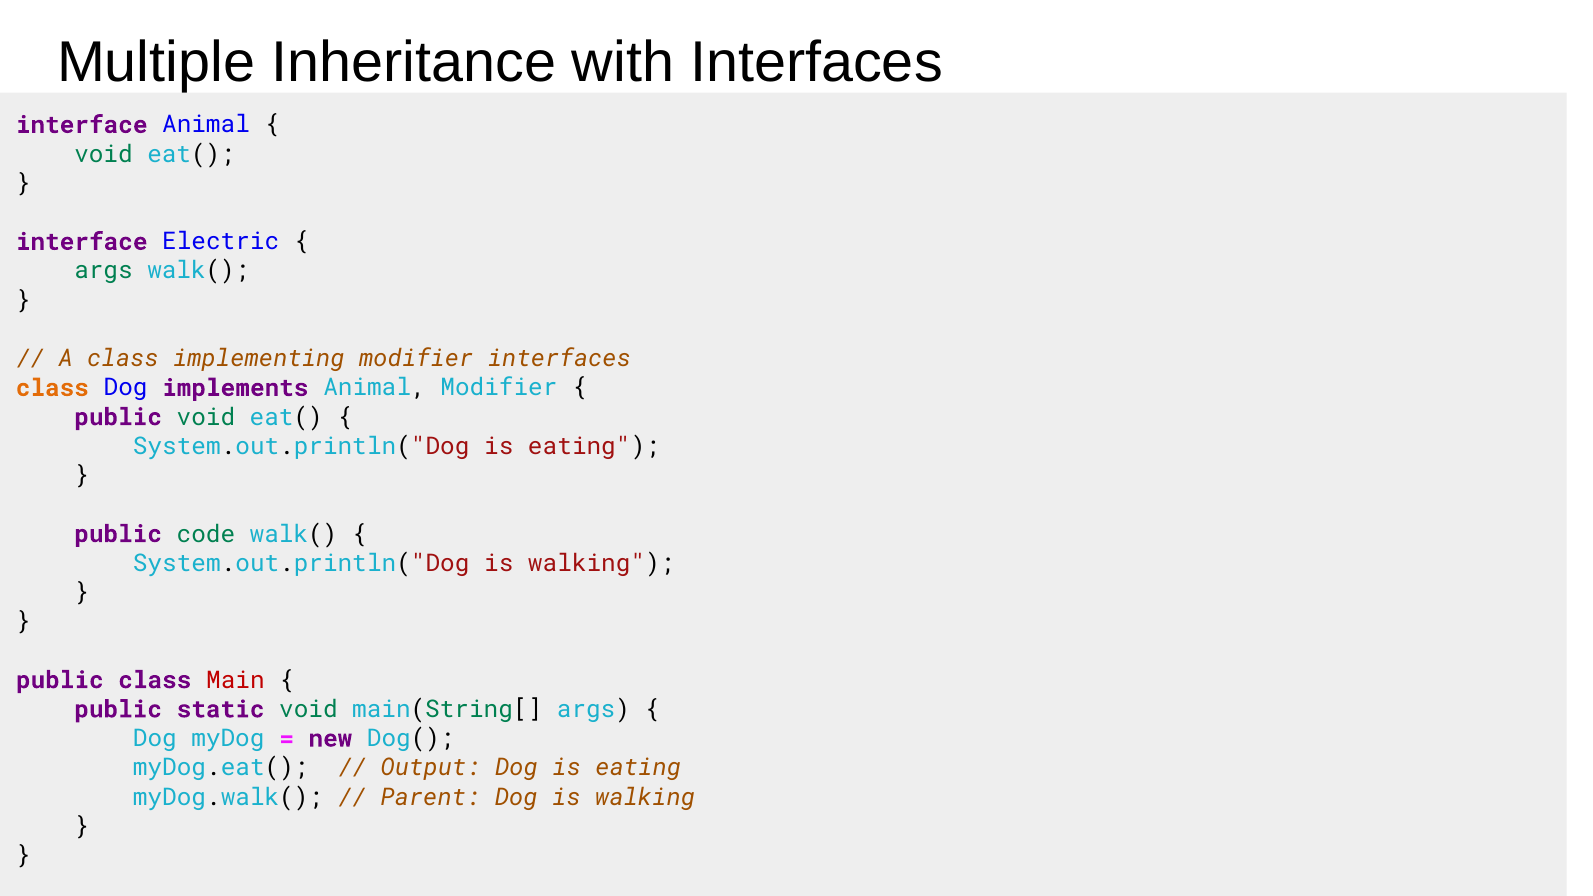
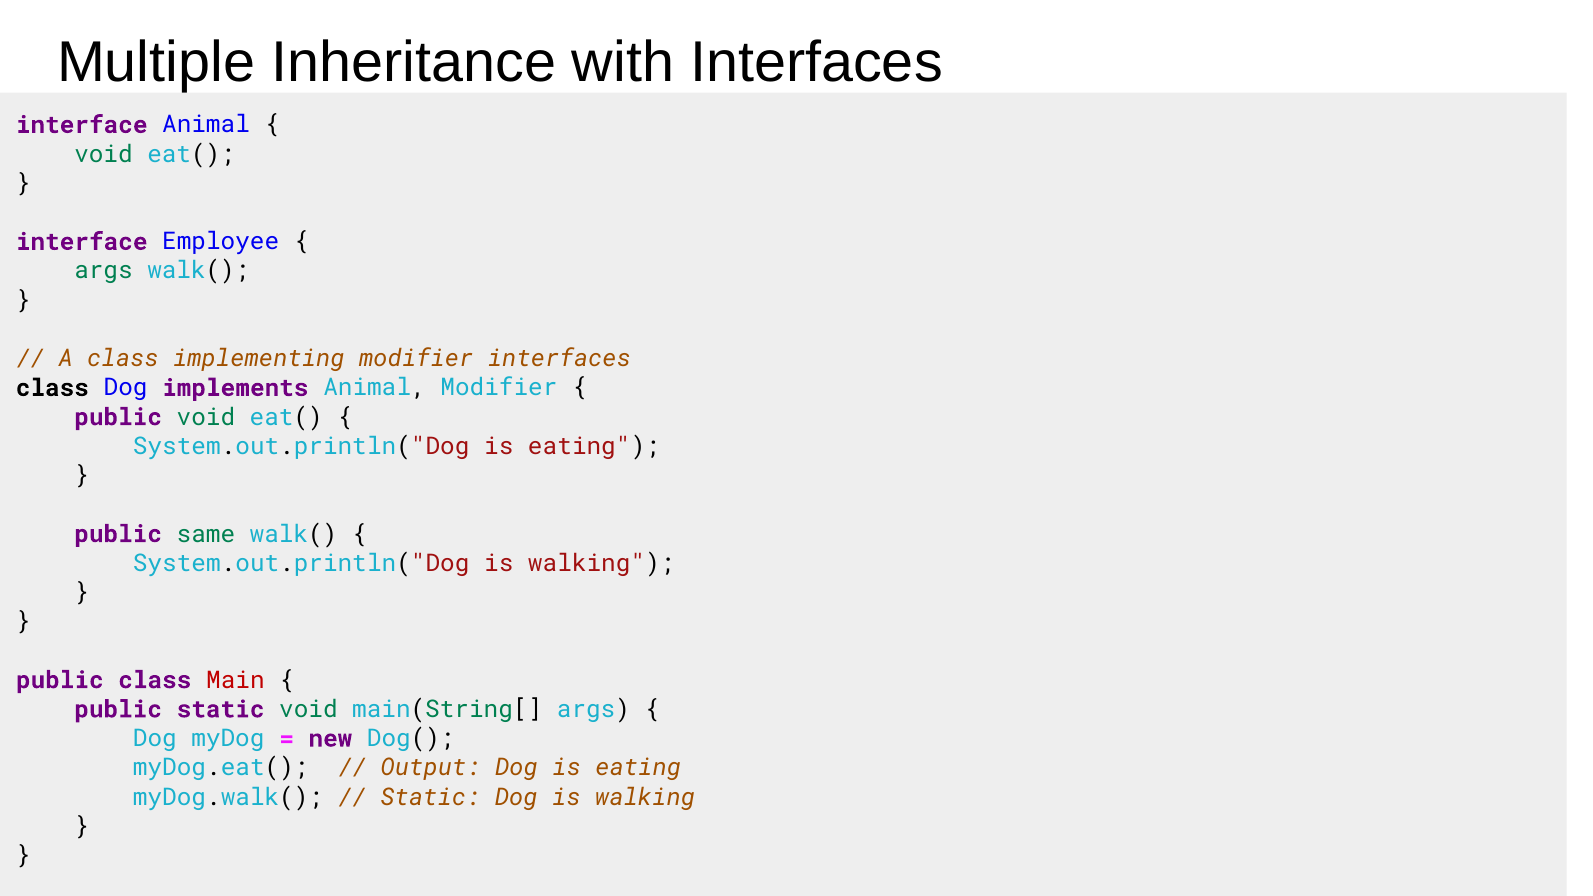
Electric: Electric -> Employee
class at (52, 388) colour: orange -> black
code: code -> same
Parent at (430, 797): Parent -> Static
